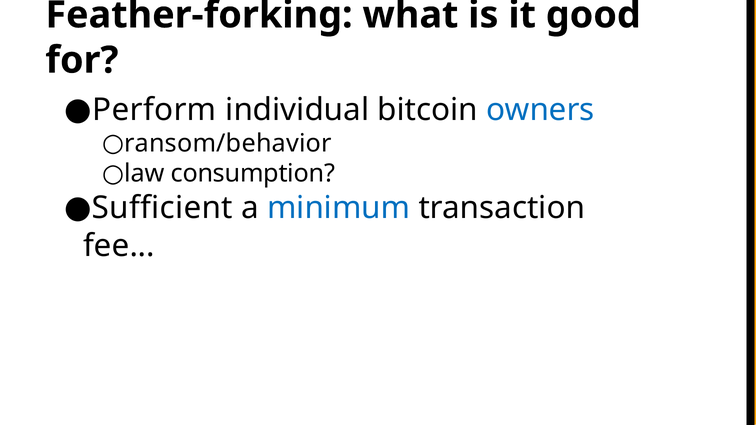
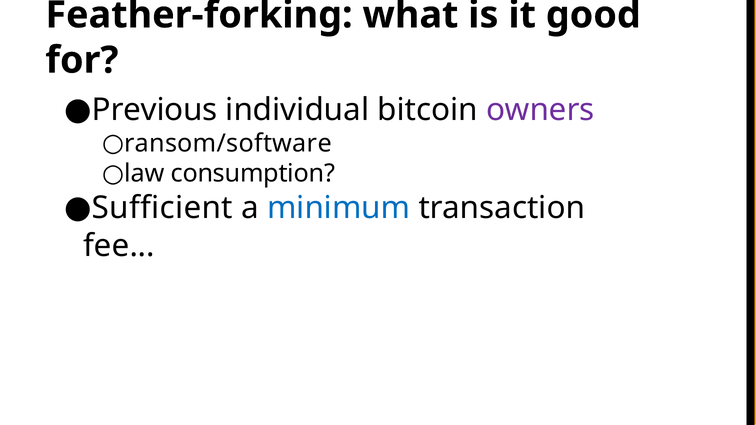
Perform: Perform -> Previous
owners colour: blue -> purple
ransom/behavior: ransom/behavior -> ransom/software
